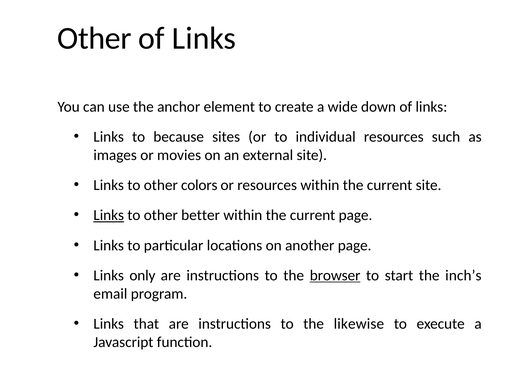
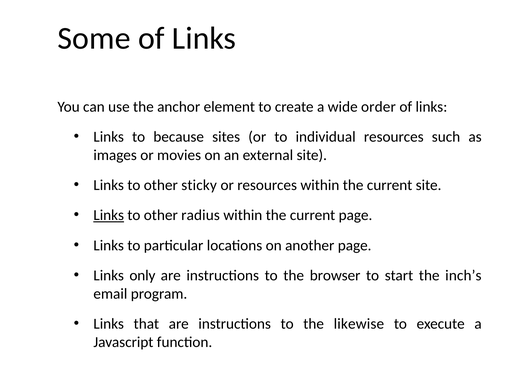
Other at (94, 38): Other -> Some
down: down -> order
colors: colors -> sticky
better: better -> radius
browser underline: present -> none
